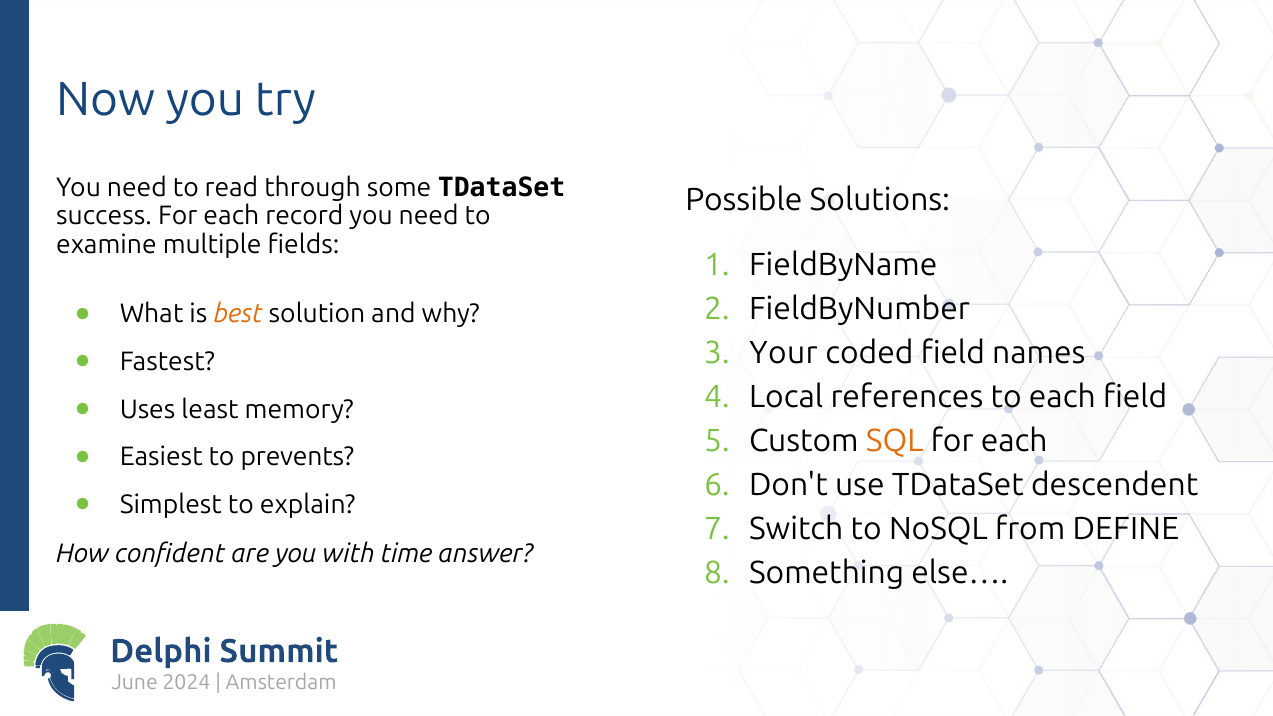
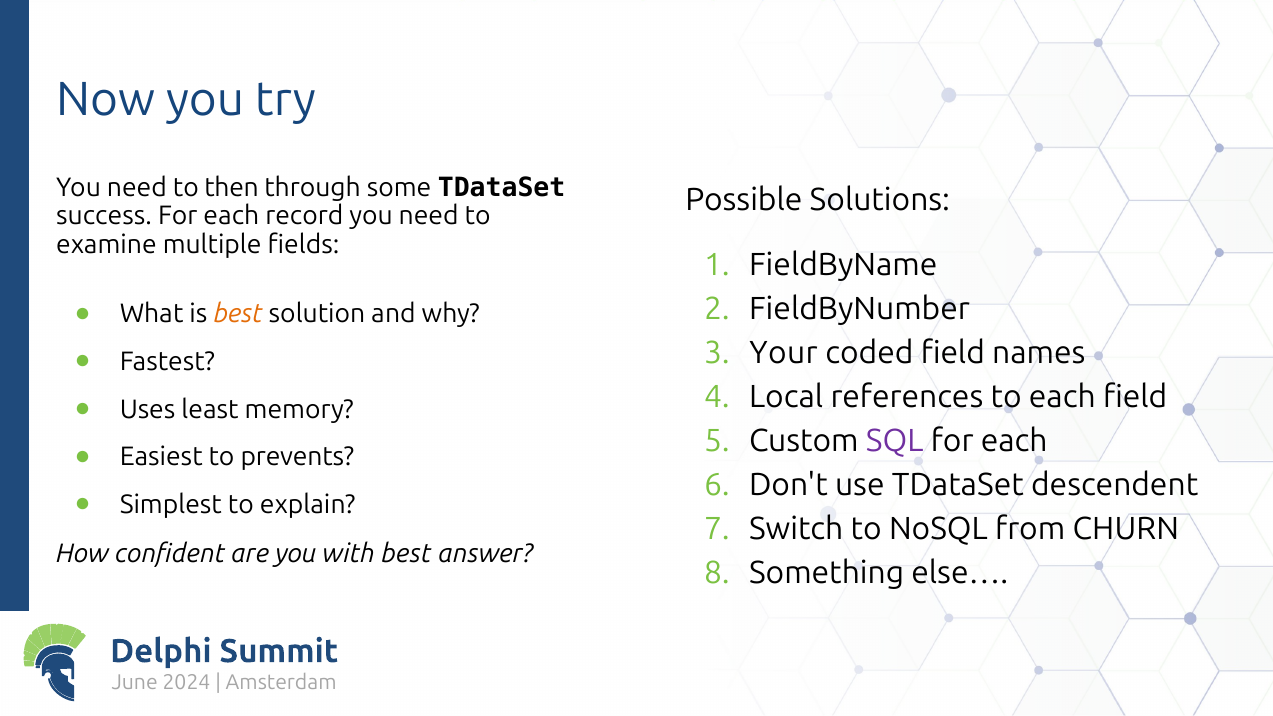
read: read -> then
SQL colour: orange -> purple
DEFINE: DEFINE -> CHURN
with time: time -> best
